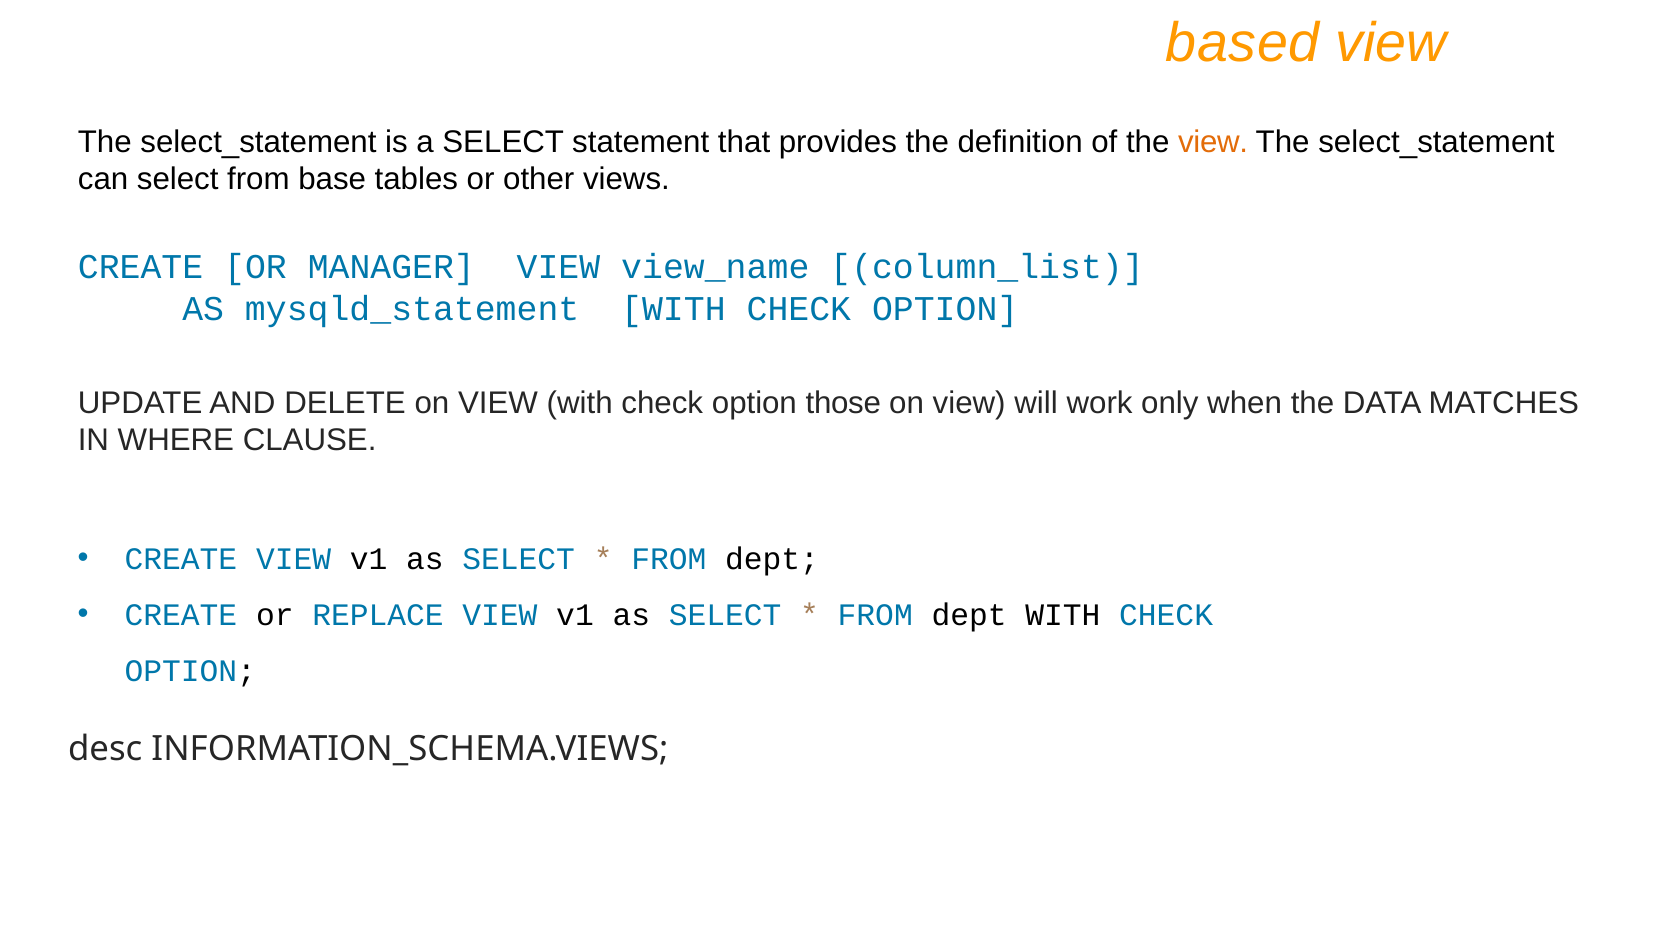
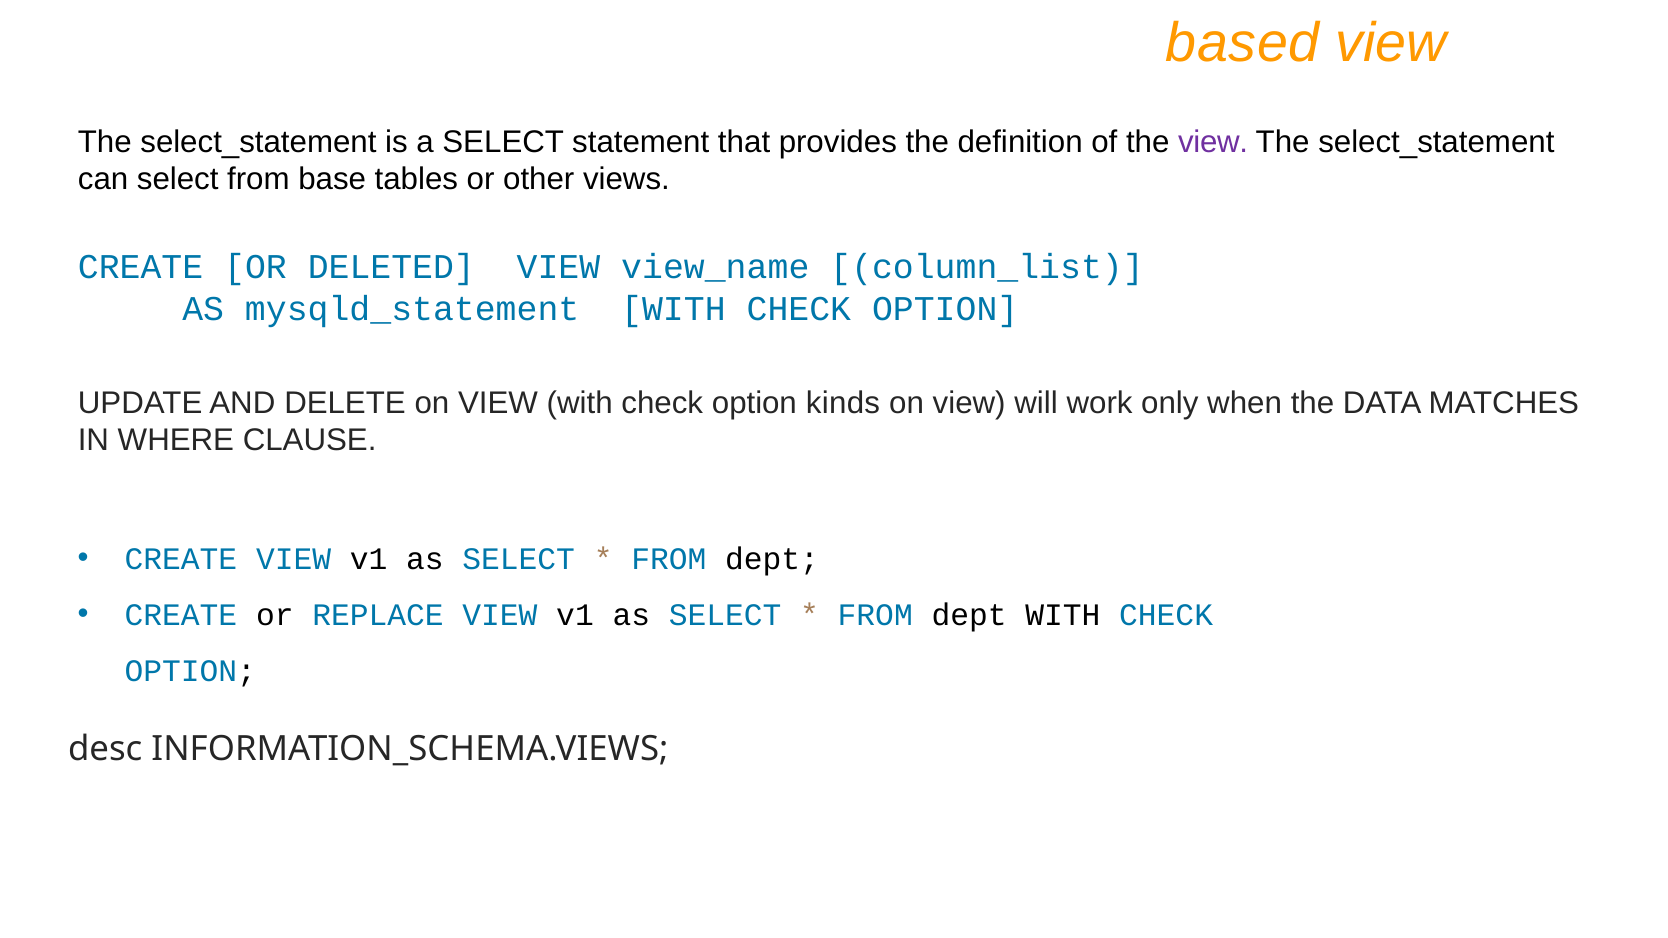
view at (1213, 142) colour: orange -> purple
MANAGER: MANAGER -> DELETED
those: those -> kinds
